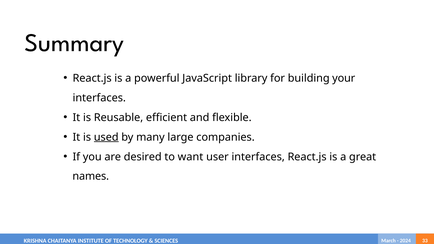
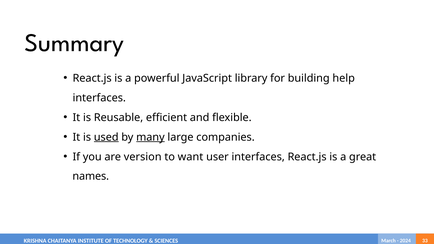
your: your -> help
many underline: none -> present
desired: desired -> version
